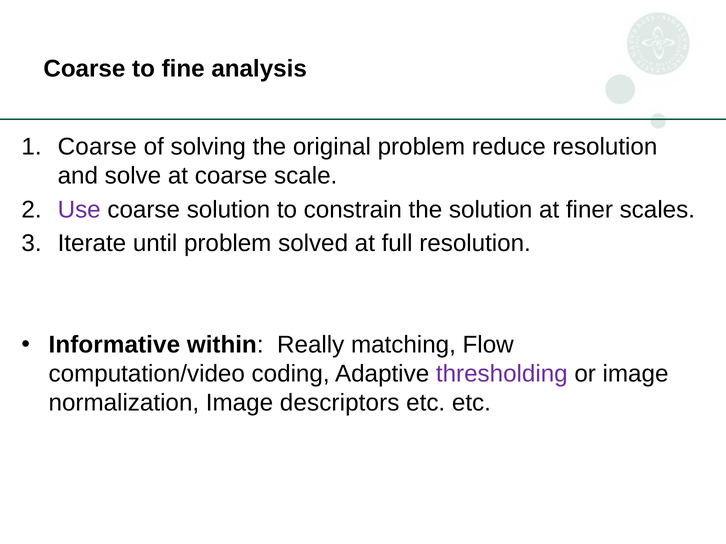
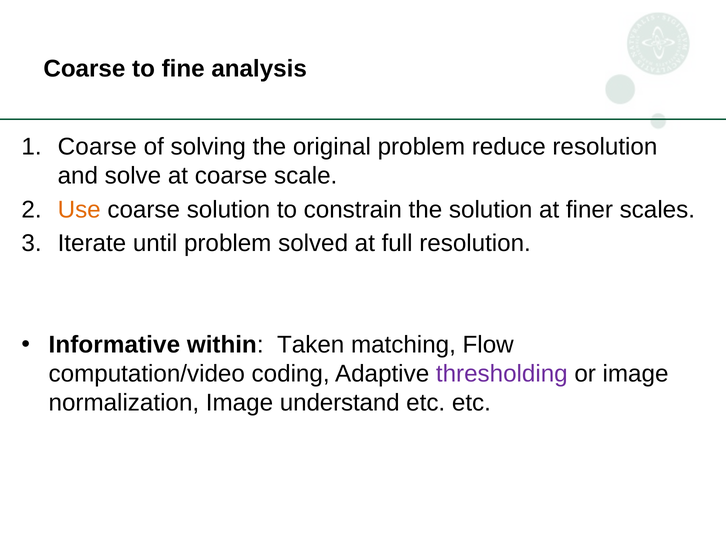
Use colour: purple -> orange
Really: Really -> Taken
descriptors: descriptors -> understand
